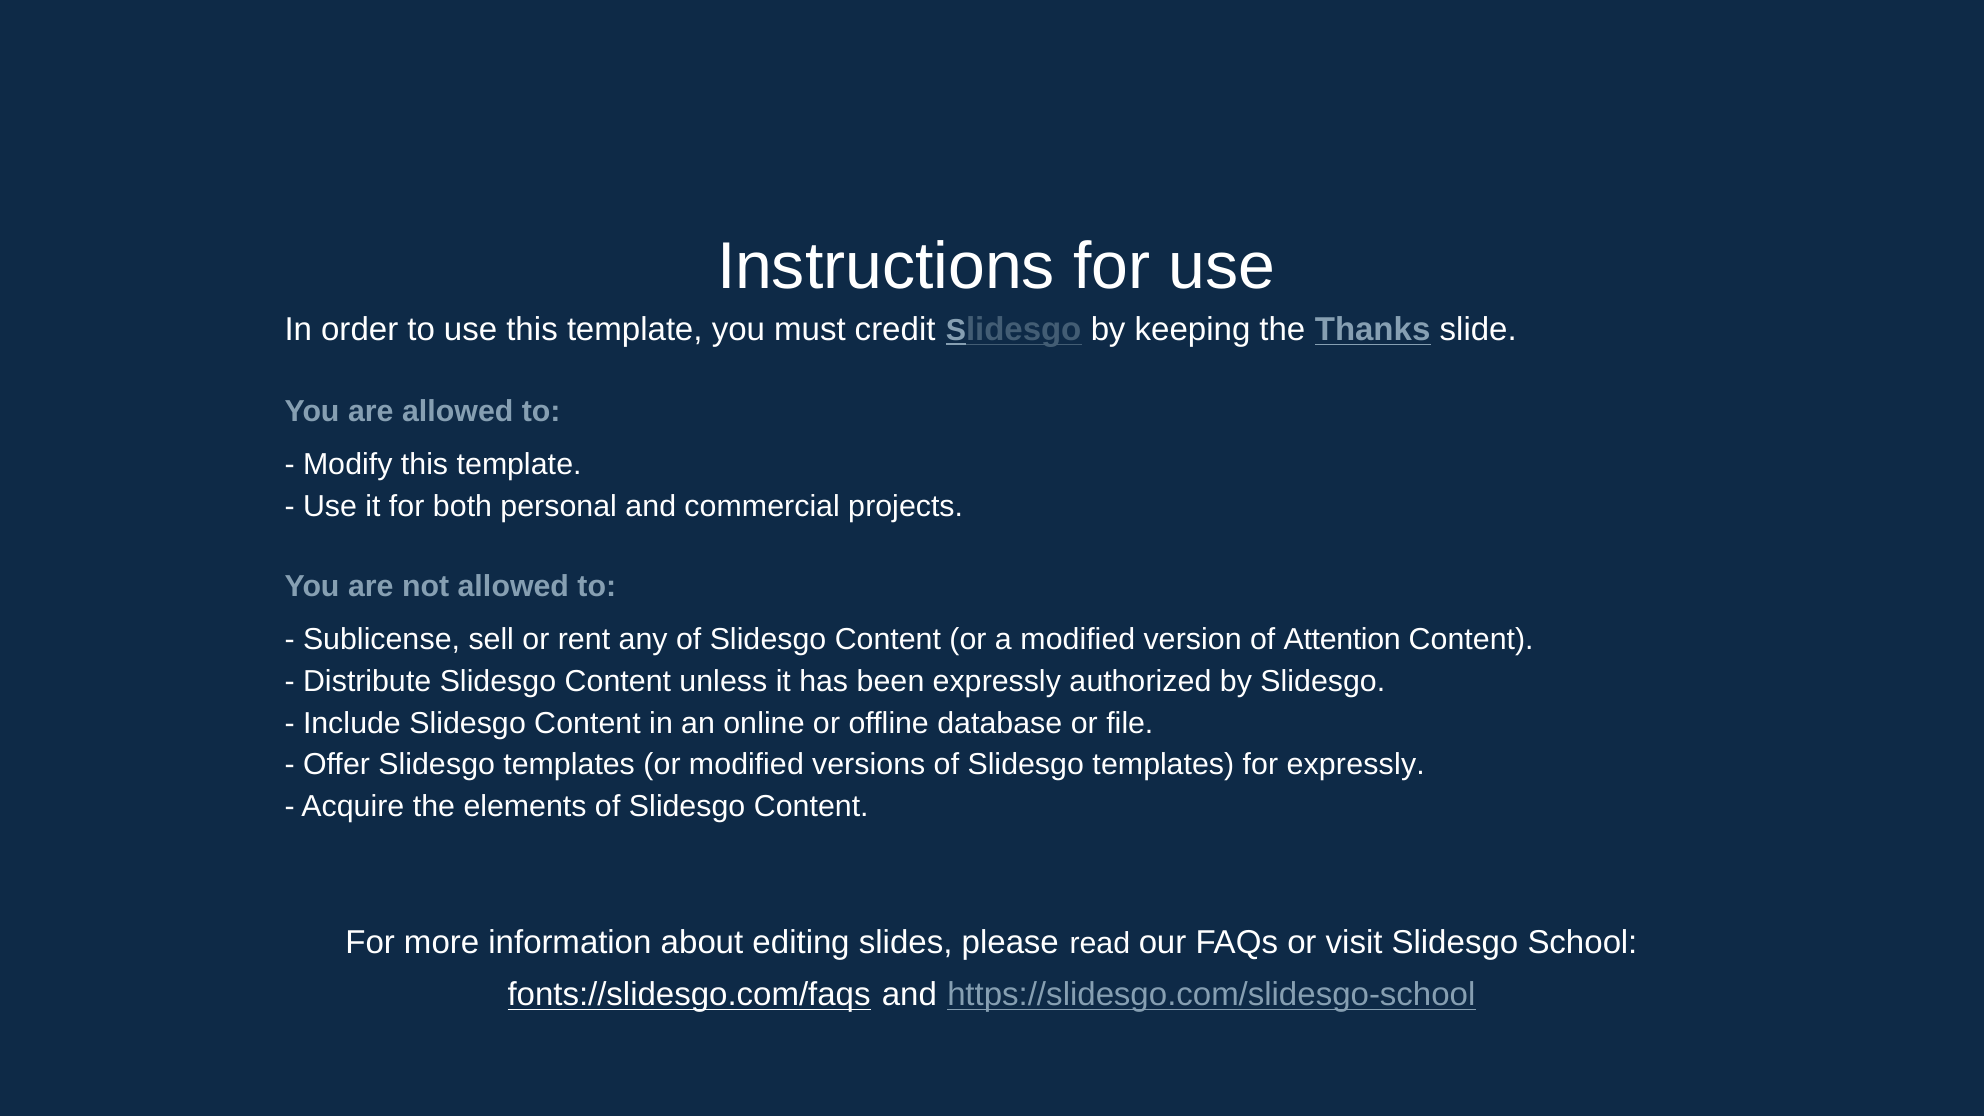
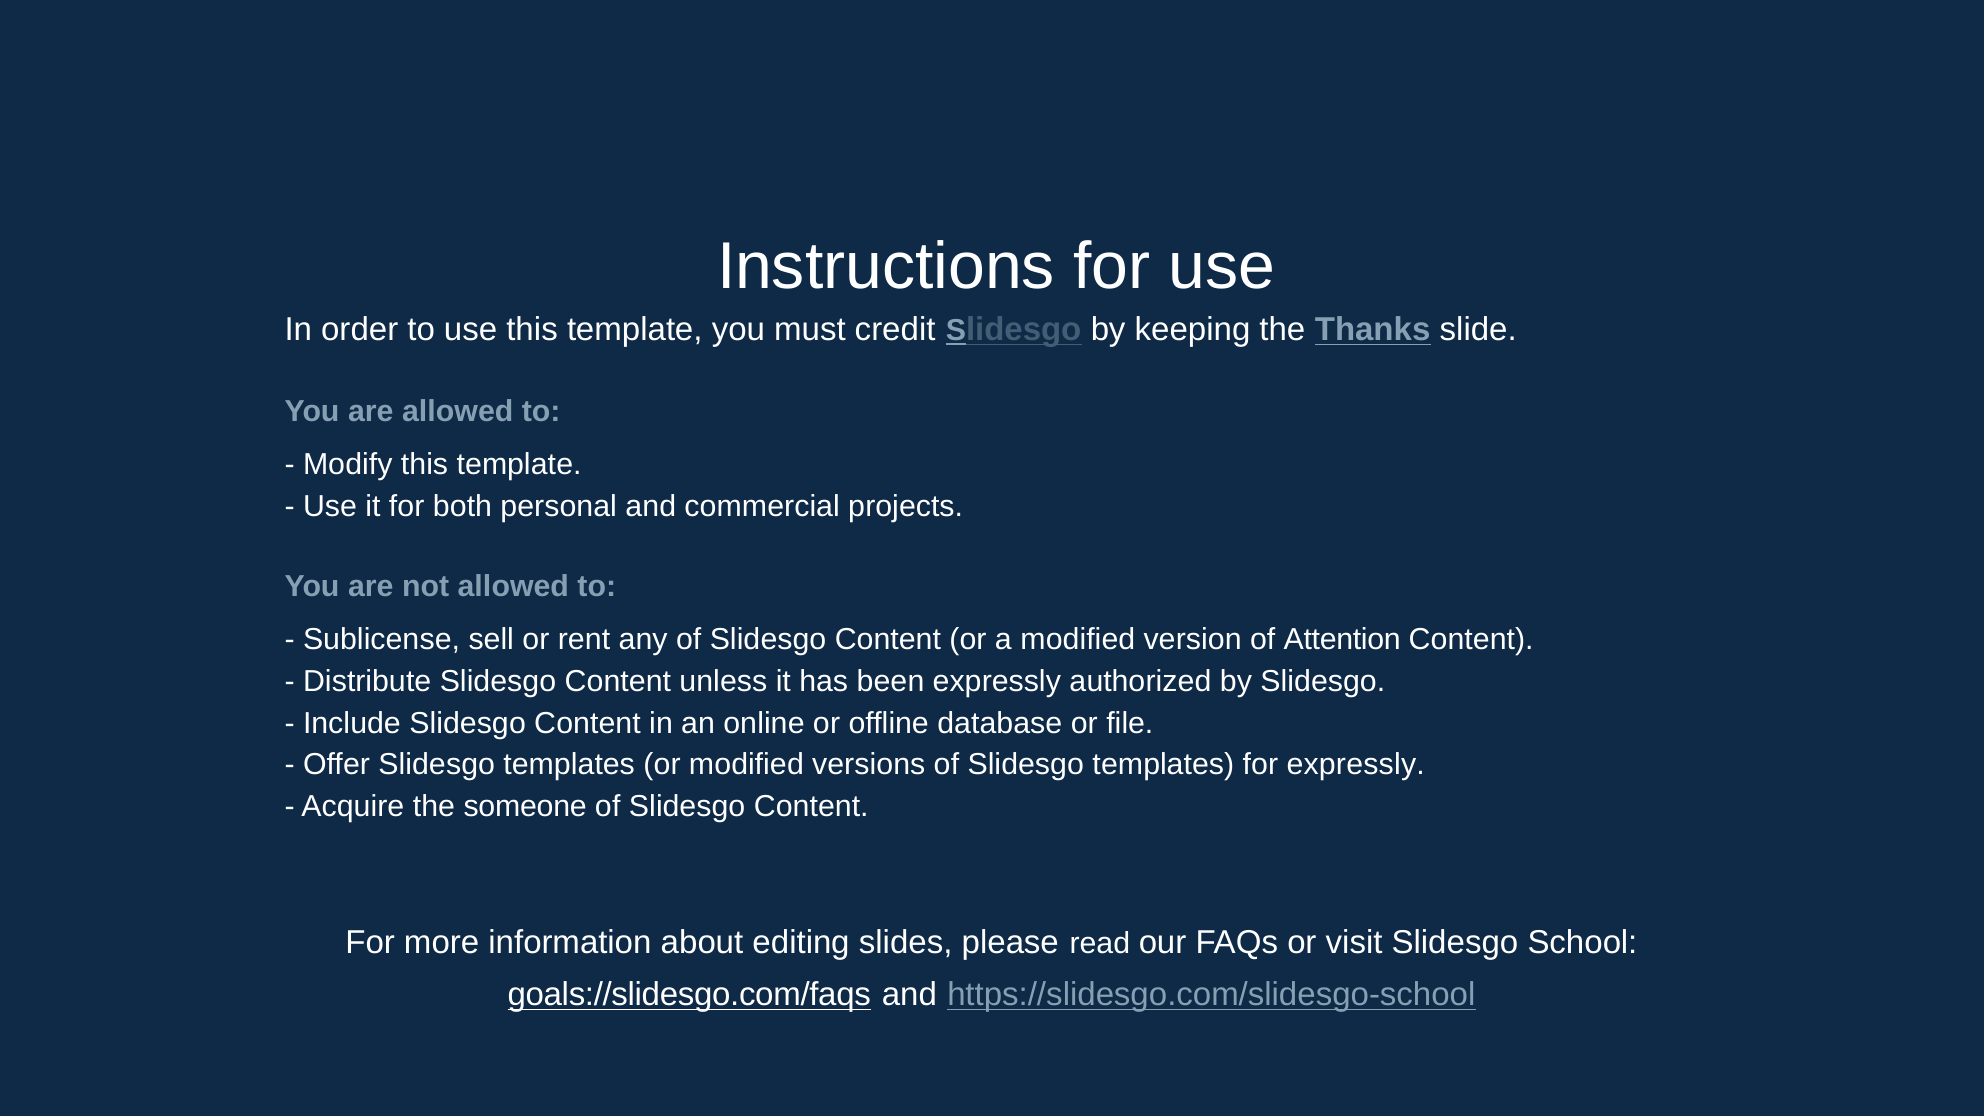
elements: elements -> someone
fonts://slidesgo.com/faqs: fonts://slidesgo.com/faqs -> goals://slidesgo.com/faqs
